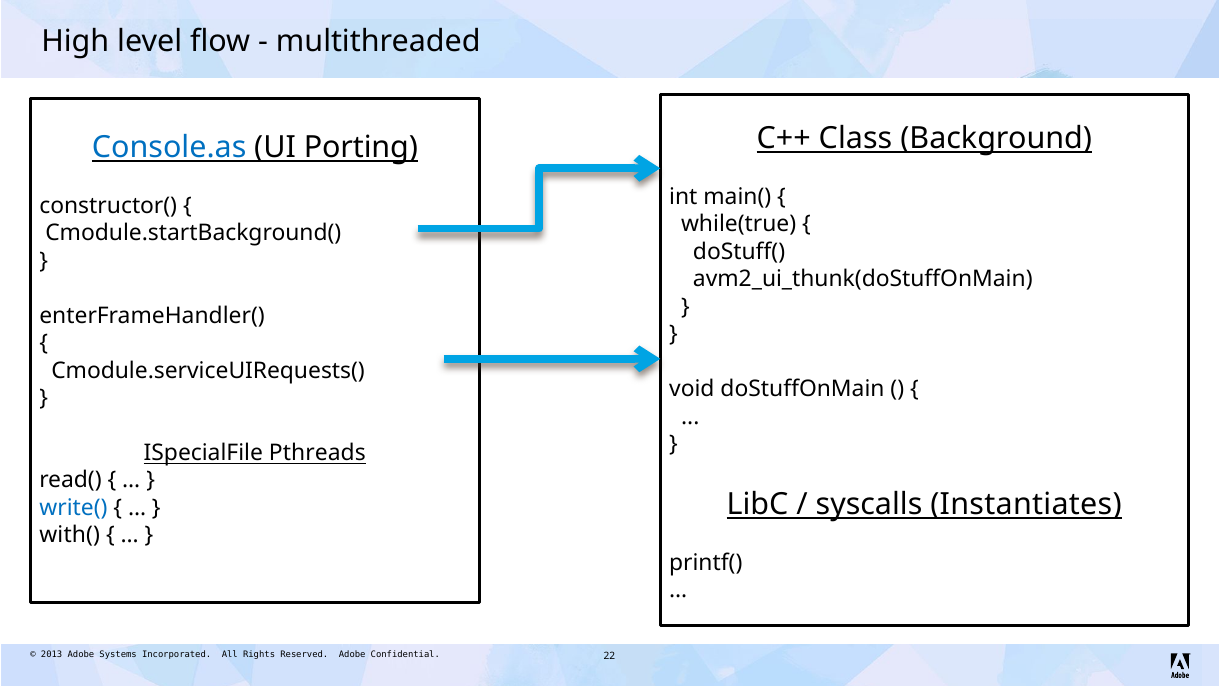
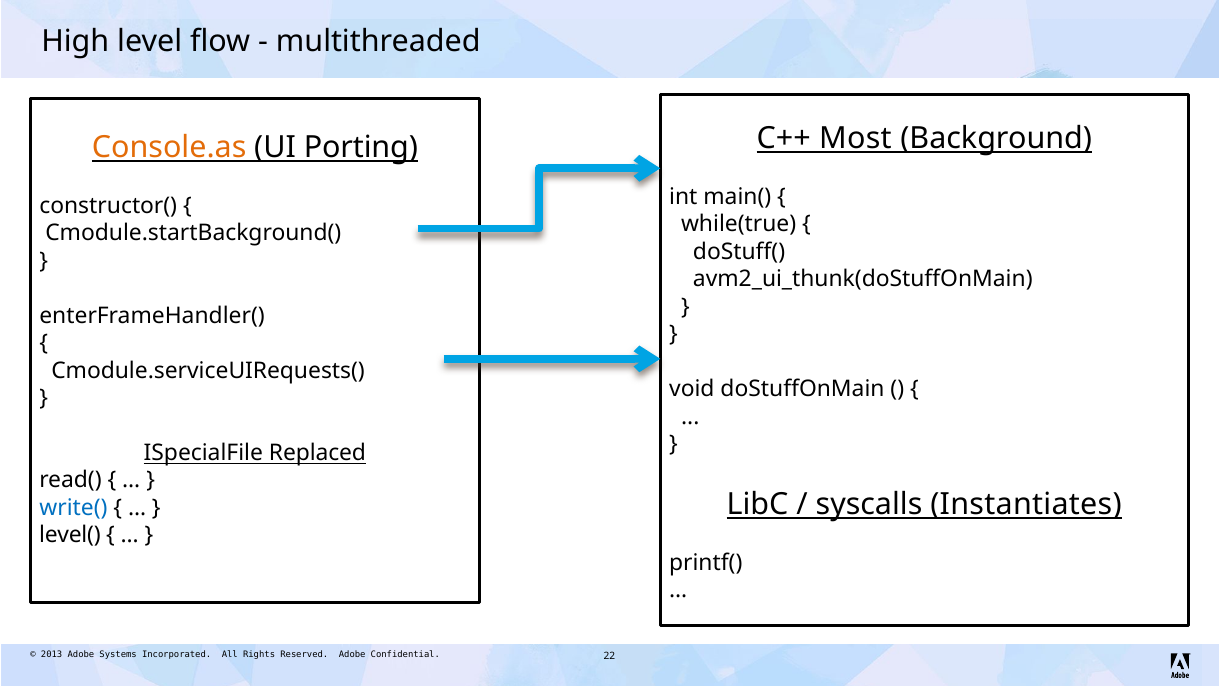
Class: Class -> Most
Console.as colour: blue -> orange
Pthreads: Pthreads -> Replaced
with(: with( -> level(
